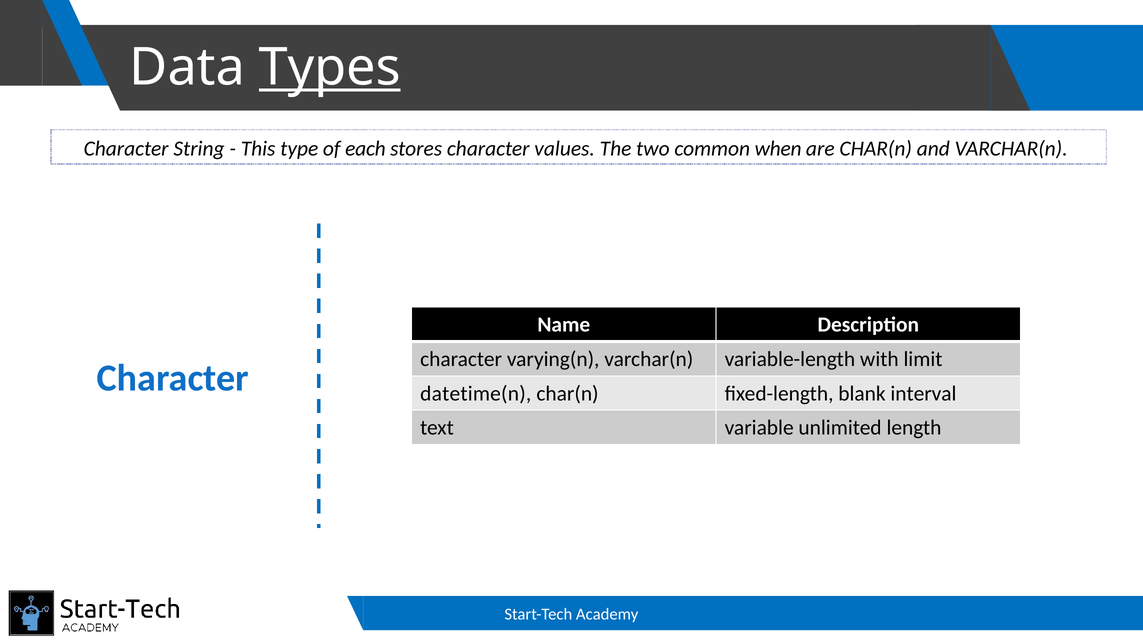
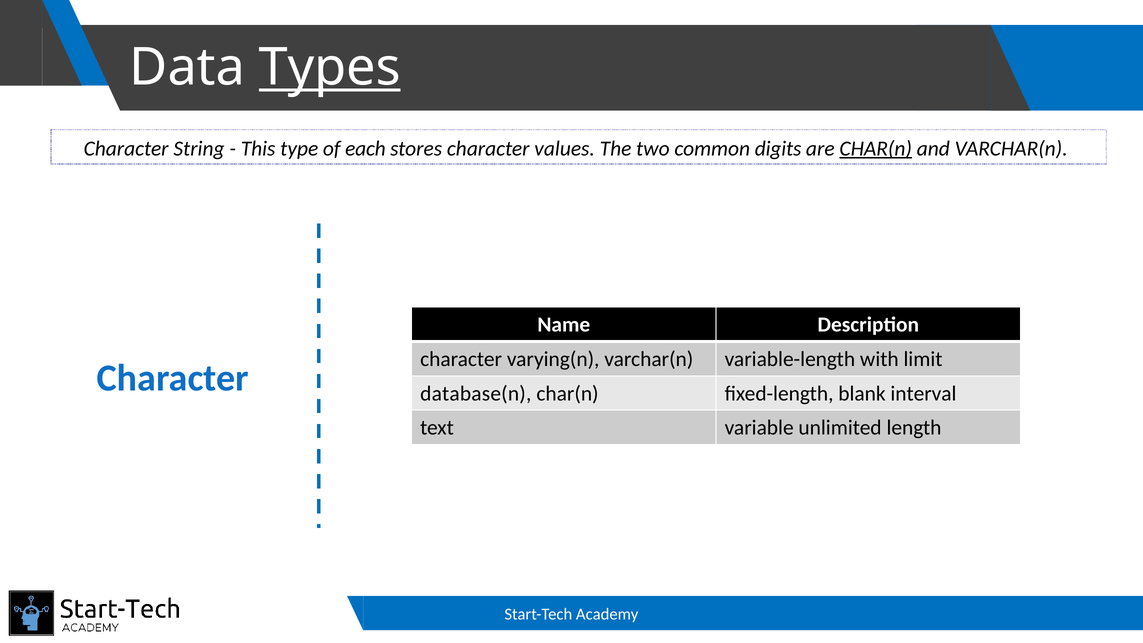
when: when -> digits
CHAR(n at (876, 148) underline: none -> present
datetime(n: datetime(n -> database(n
